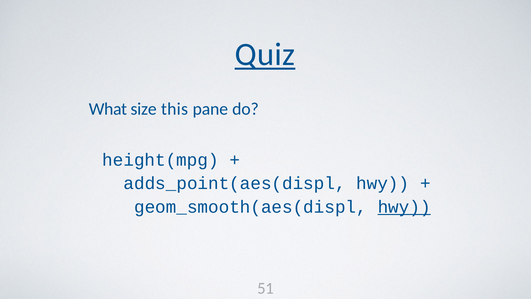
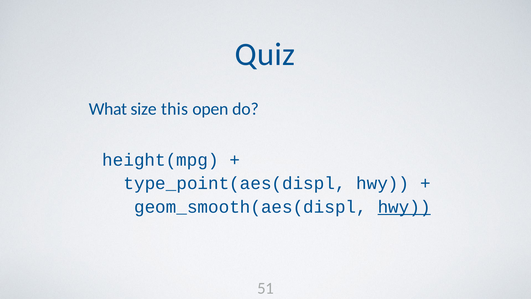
Quiz underline: present -> none
pane: pane -> open
adds_point(aes(displ: adds_point(aes(displ -> type_point(aes(displ
